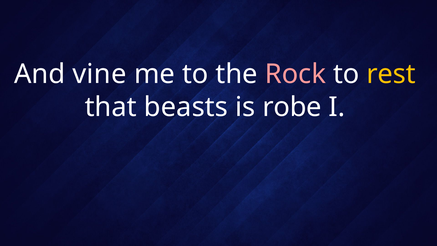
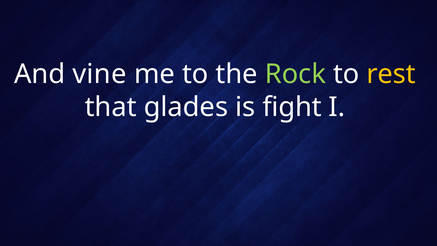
Rock colour: pink -> light green
beasts: beasts -> glades
robe: robe -> fight
